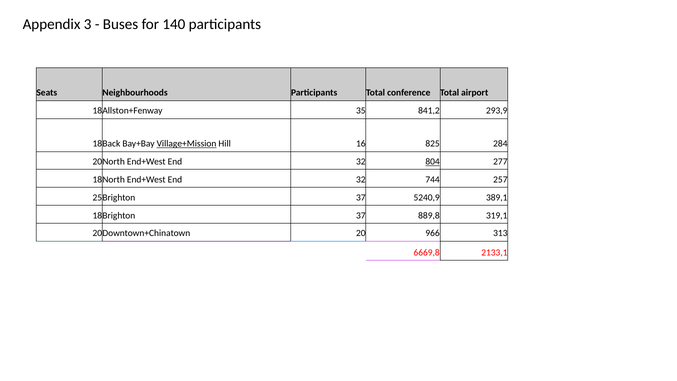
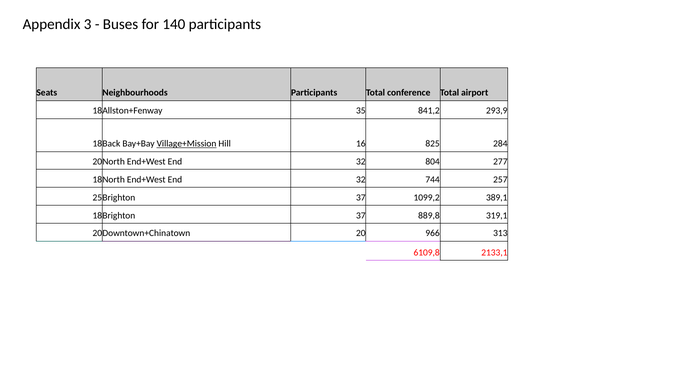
804 underline: present -> none
5240,9: 5240,9 -> 1099,2
6669,8: 6669,8 -> 6109,8
